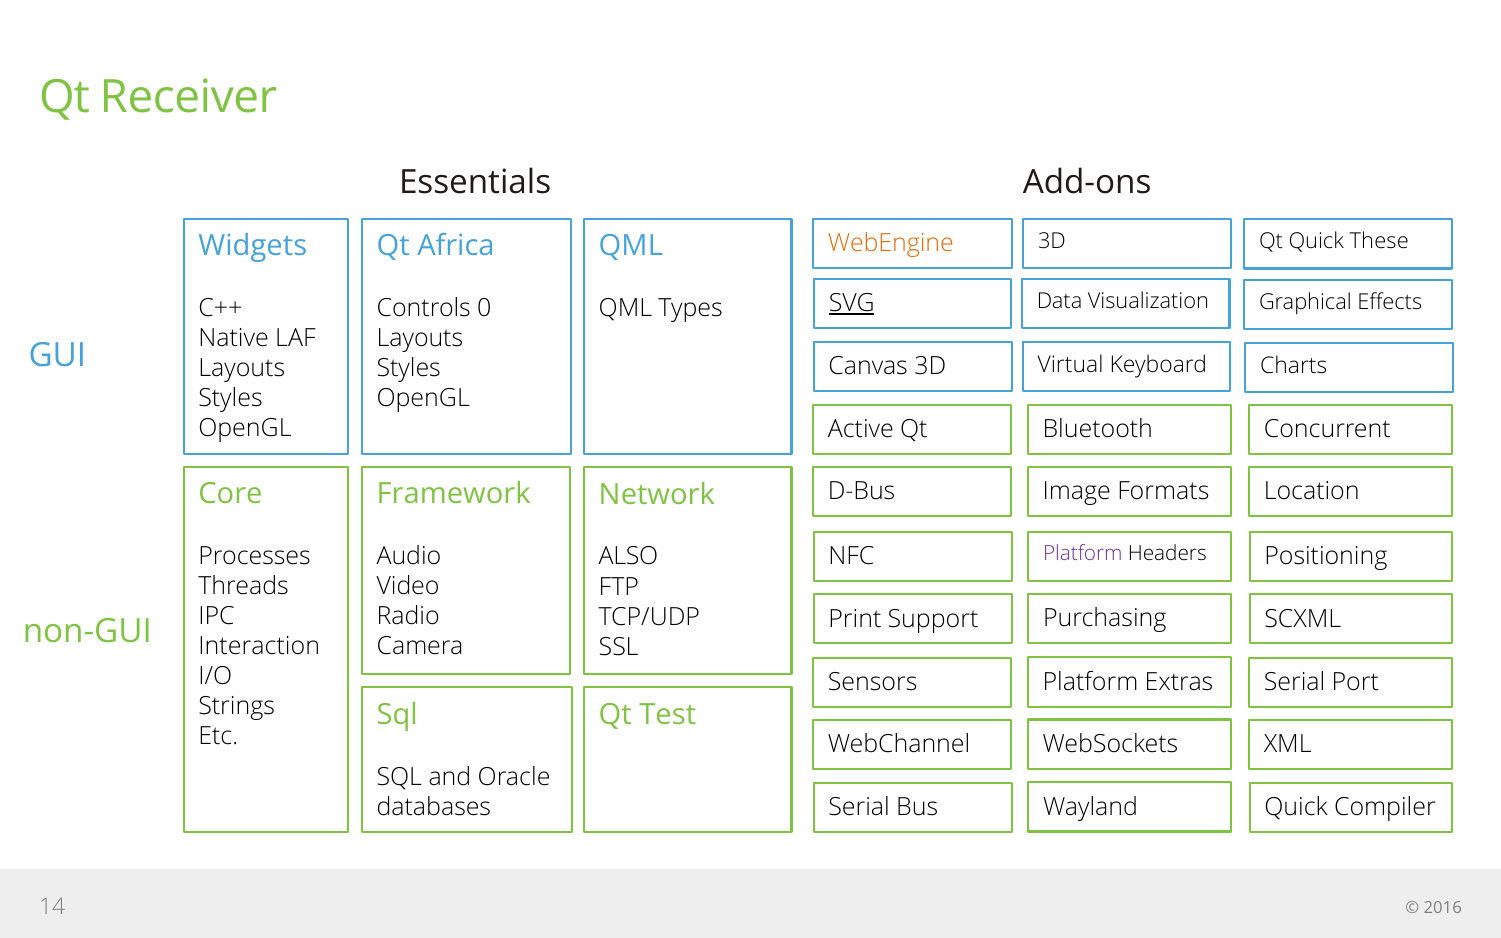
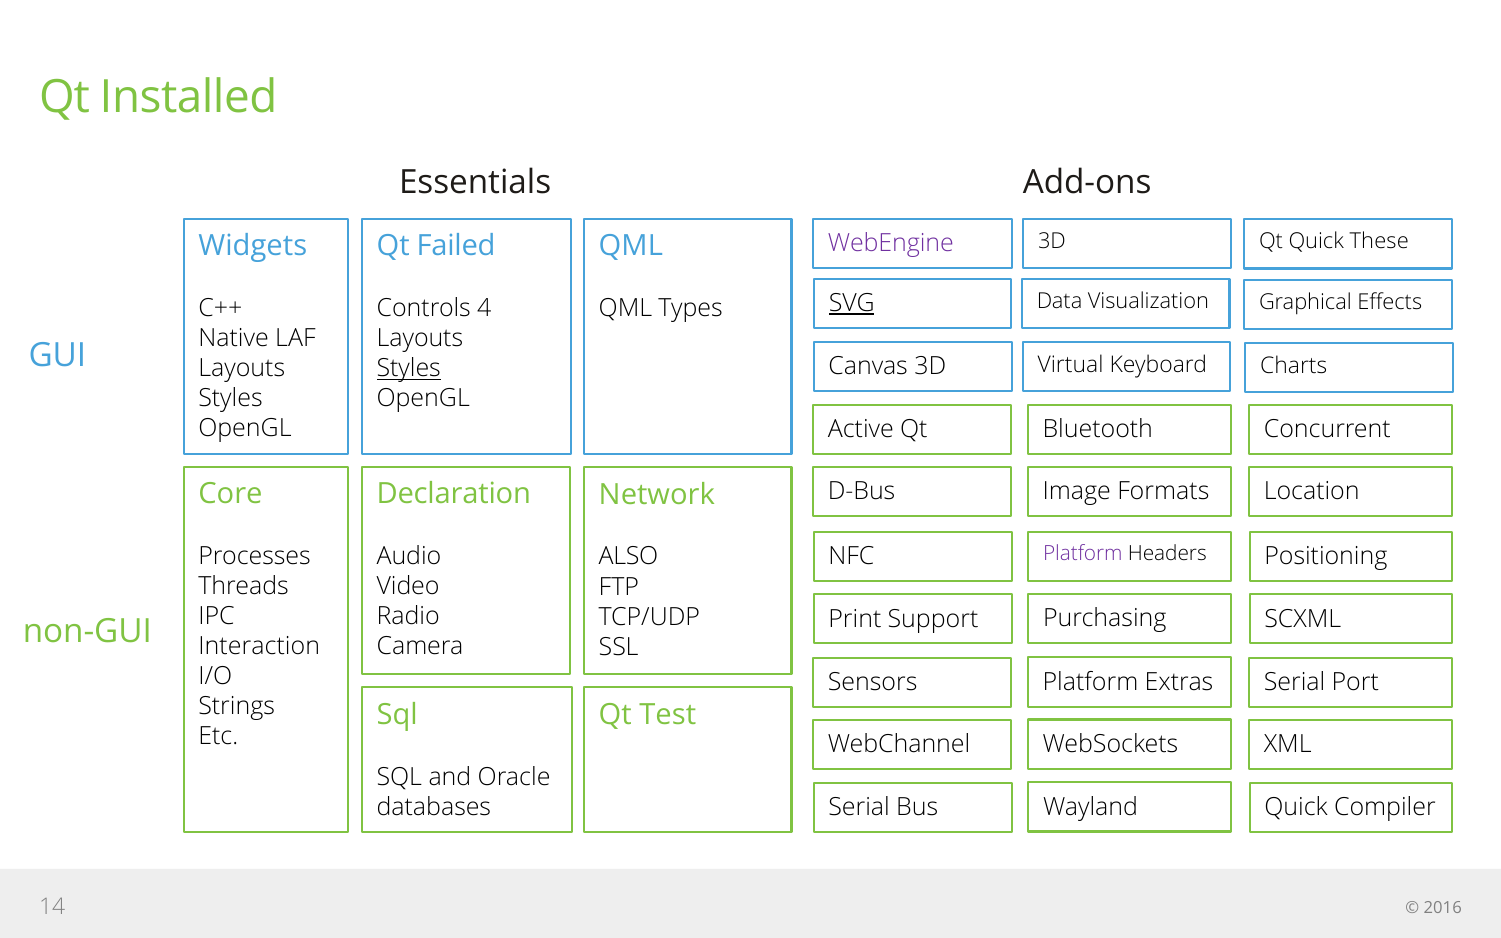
Receiver: Receiver -> Installed
WebEngine colour: orange -> purple
Africa: Africa -> Failed
0: 0 -> 4
Styles at (409, 369) underline: none -> present
Framework: Framework -> Declaration
